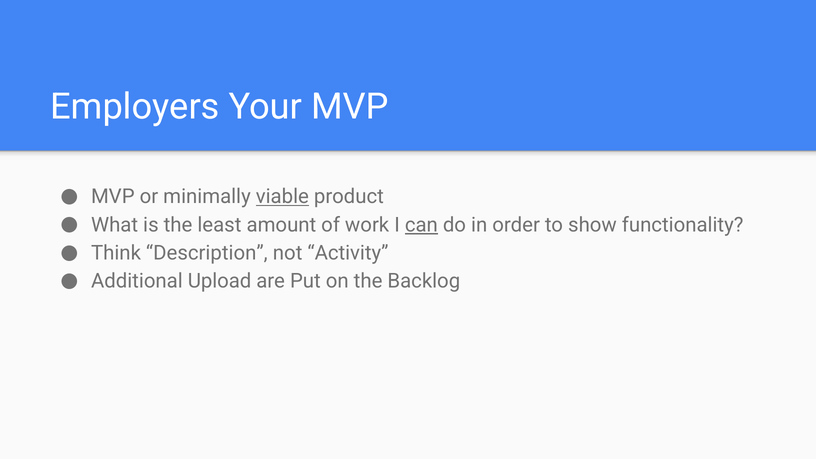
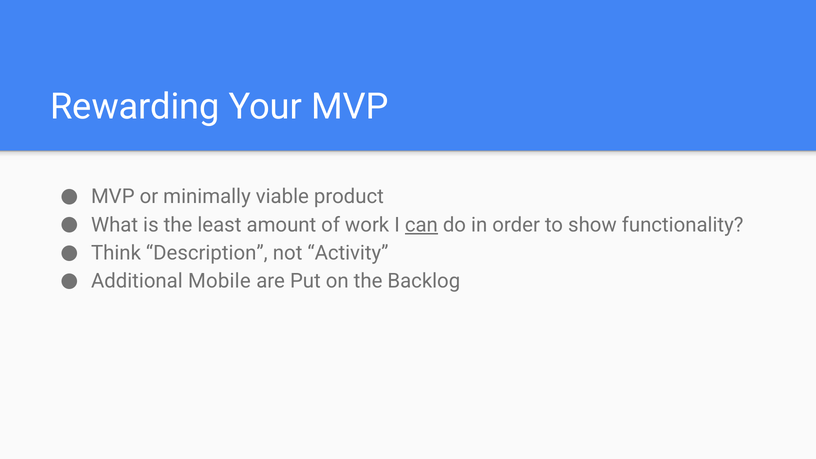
Employers: Employers -> Rewarding
viable underline: present -> none
Upload: Upload -> Mobile
